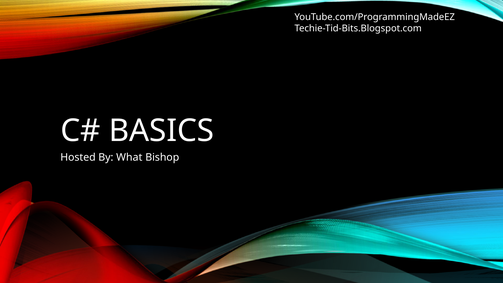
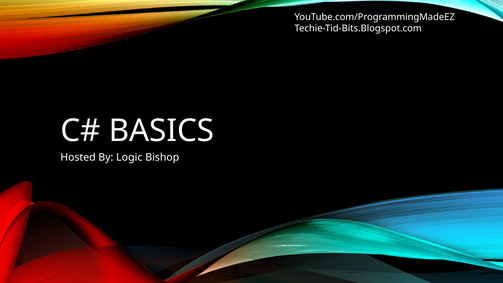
What: What -> Logic
